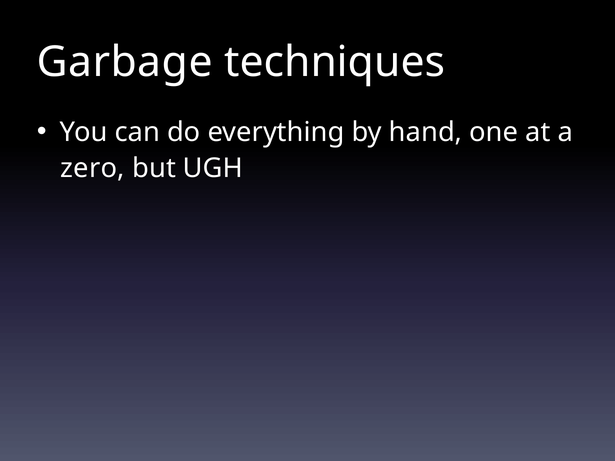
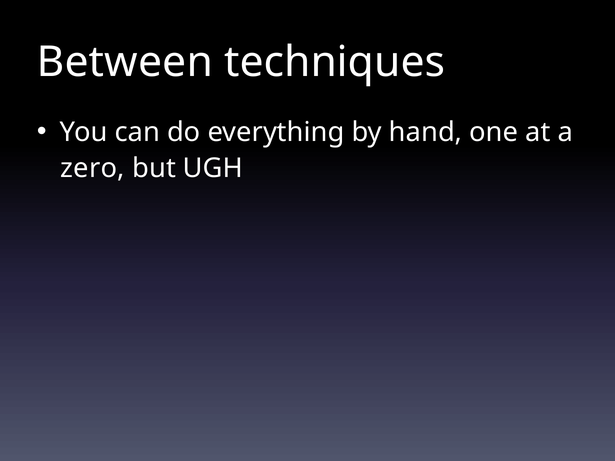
Garbage: Garbage -> Between
